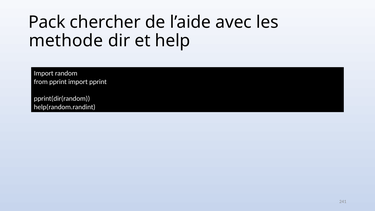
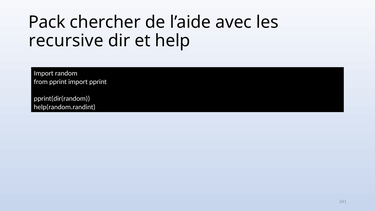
methode: methode -> recursive
